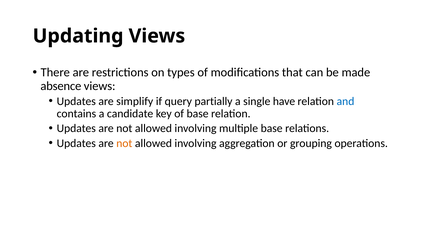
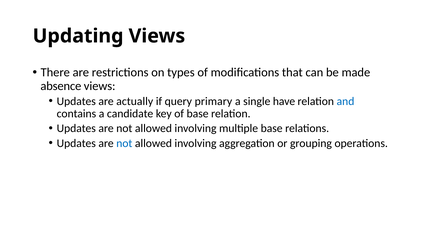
simplify: simplify -> actually
partially: partially -> primary
not at (124, 143) colour: orange -> blue
